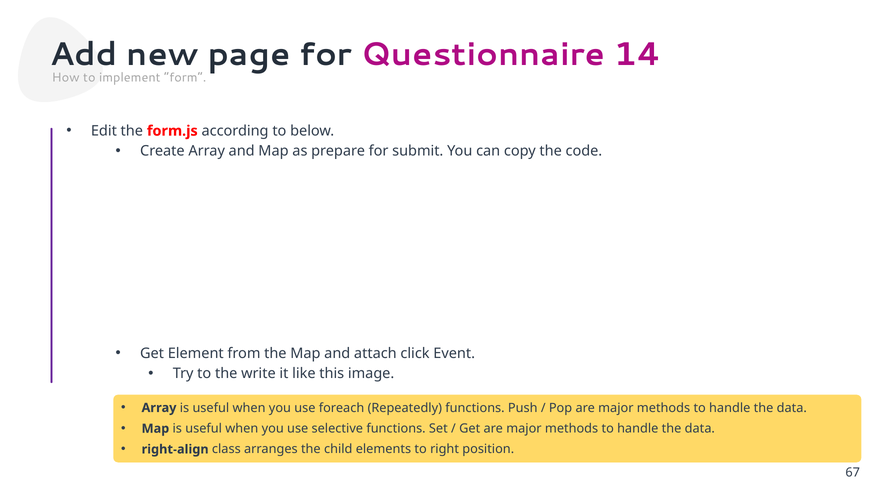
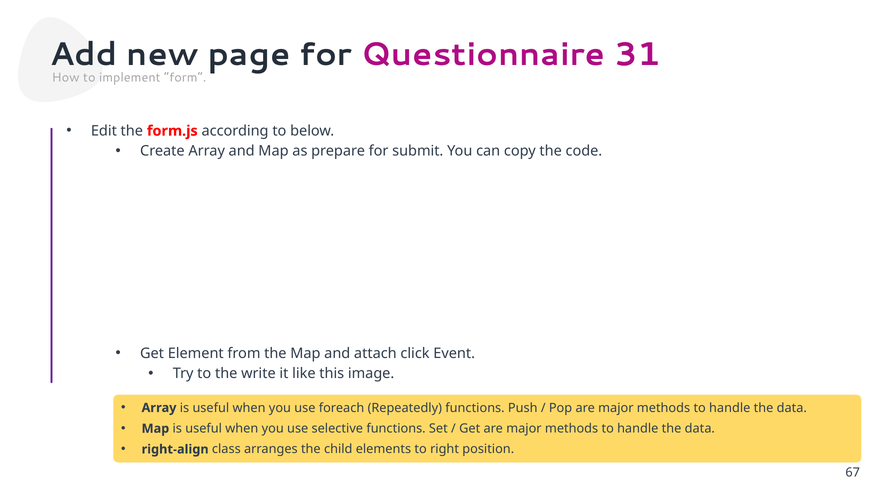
14: 14 -> 31
